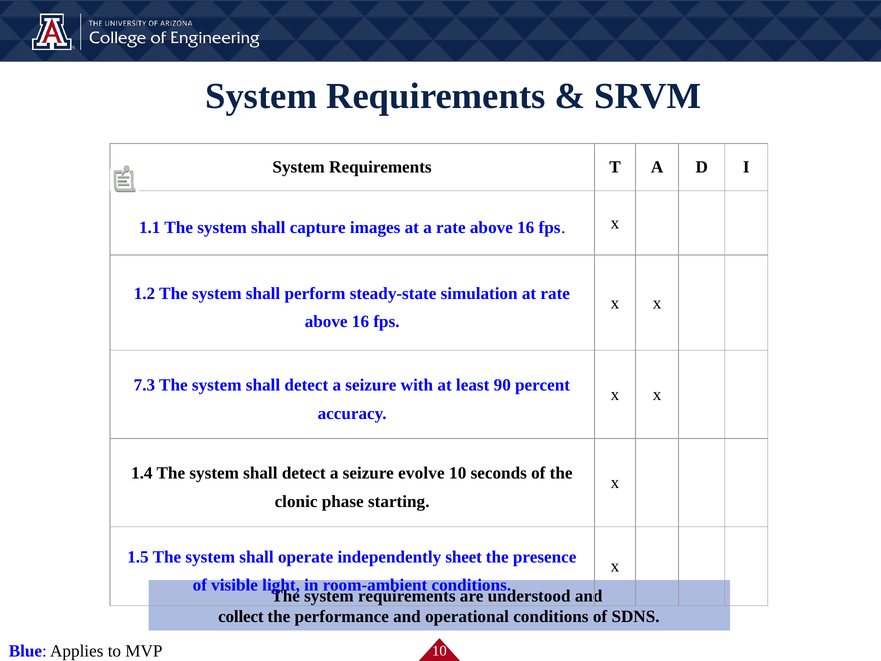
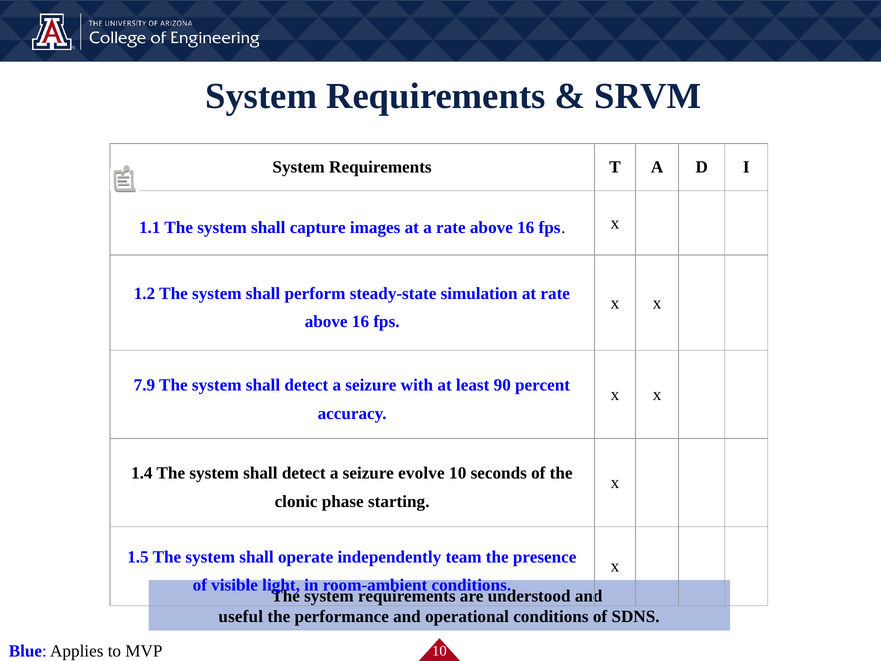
7.3: 7.3 -> 7.9
sheet: sheet -> team
collect: collect -> useful
